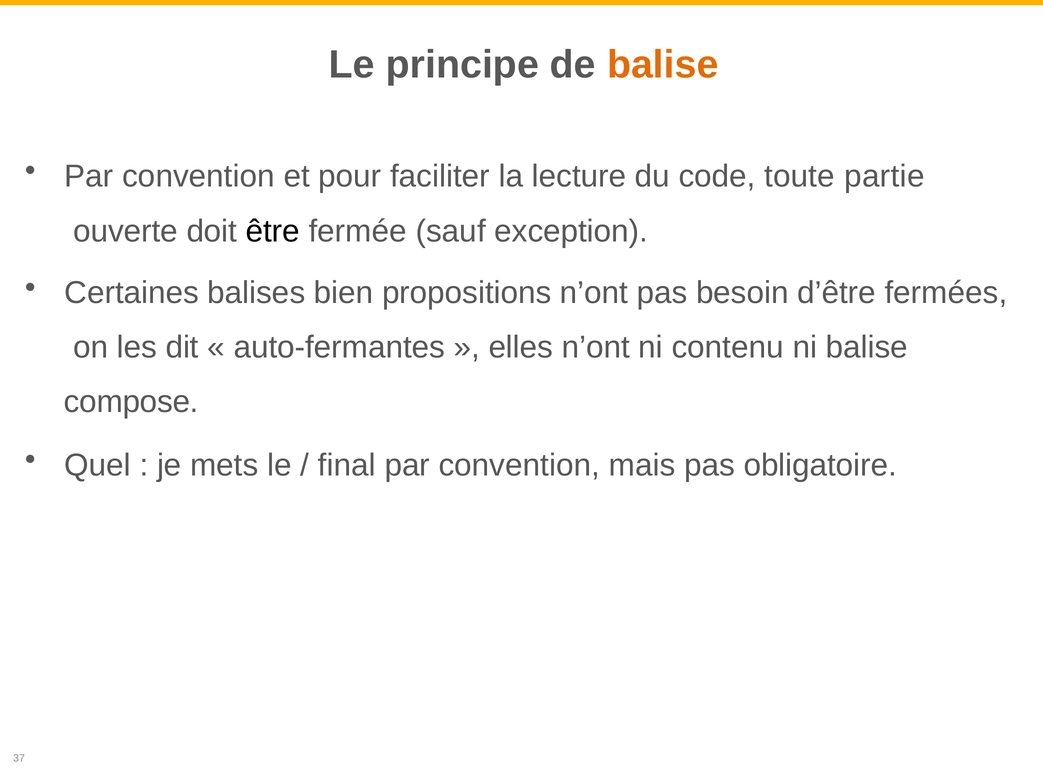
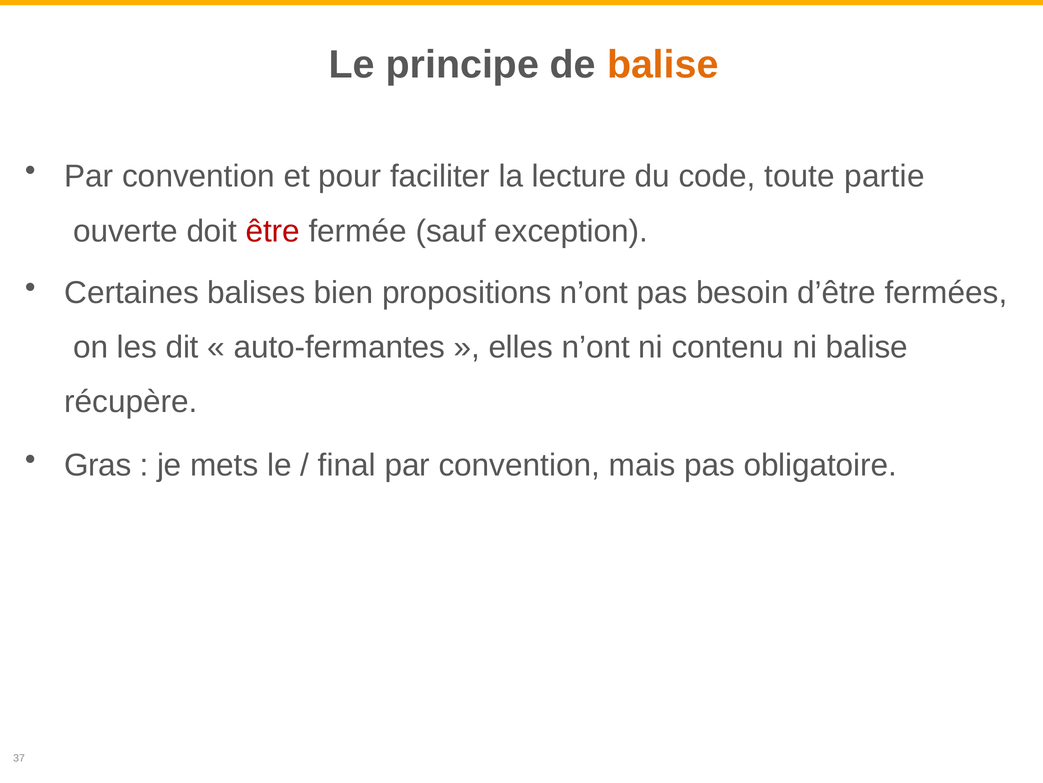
être colour: black -> red
compose: compose -> récupère
Quel: Quel -> Gras
